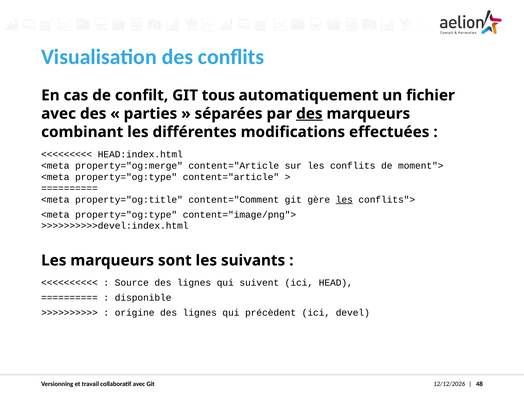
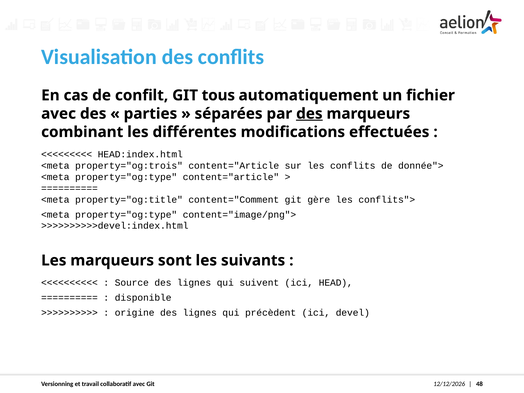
property="og:merge: property="og:merge -> property="og:trois
moment">: moment"> -> donnée">
les at (344, 200) underline: present -> none
